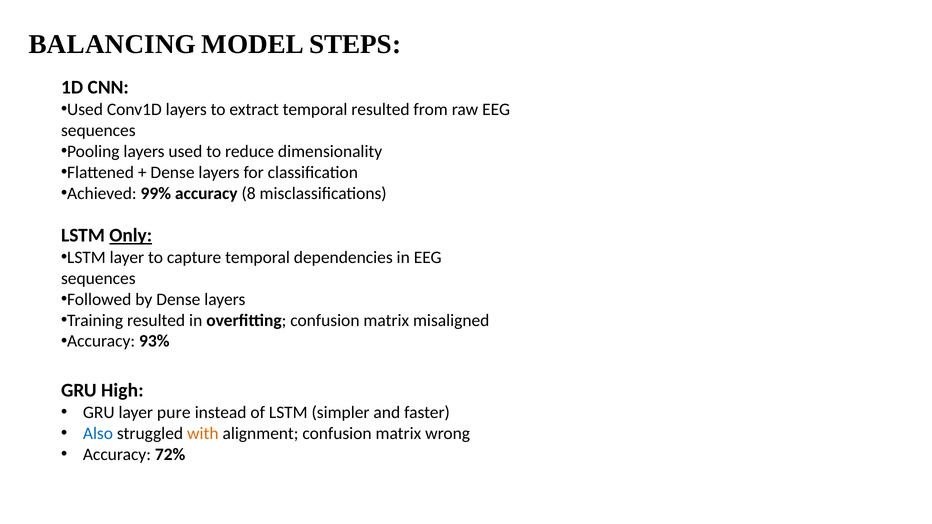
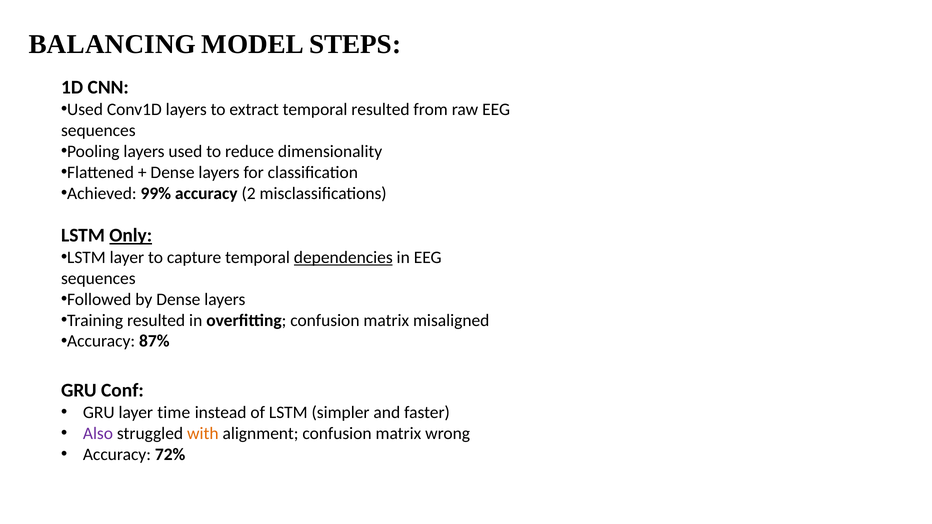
8: 8 -> 2
dependencies underline: none -> present
93%: 93% -> 87%
High: High -> Conf
pure: pure -> time
Also colour: blue -> purple
